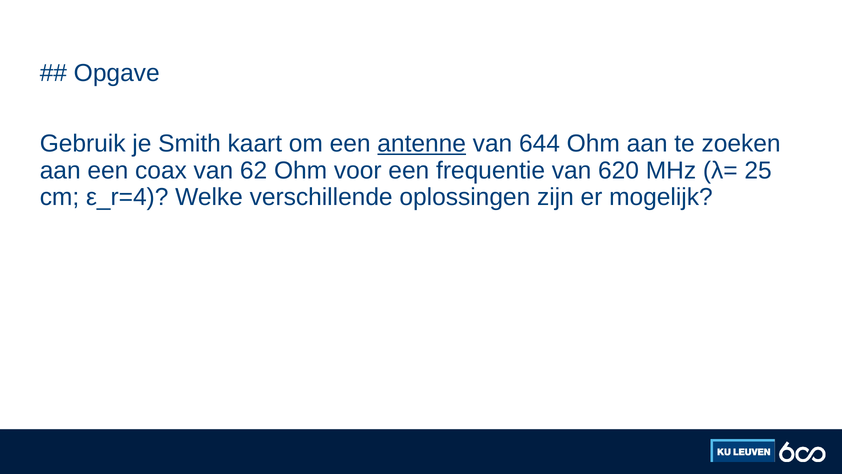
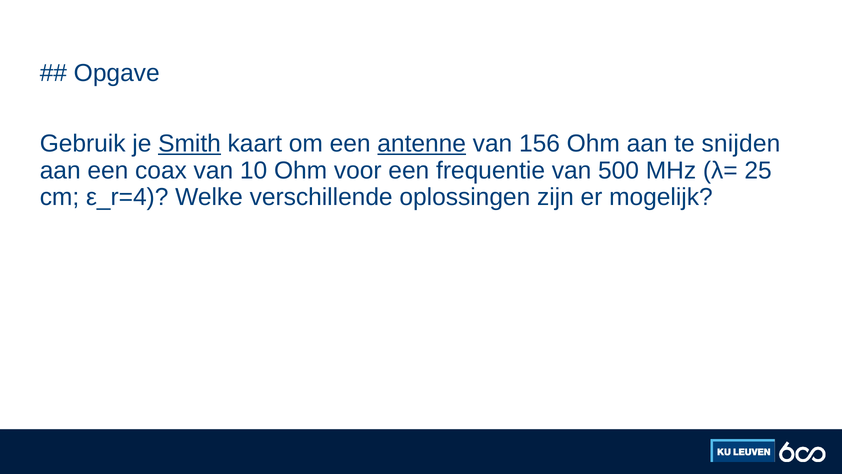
Smith underline: none -> present
644: 644 -> 156
zoeken: zoeken -> snijden
62: 62 -> 10
620: 620 -> 500
